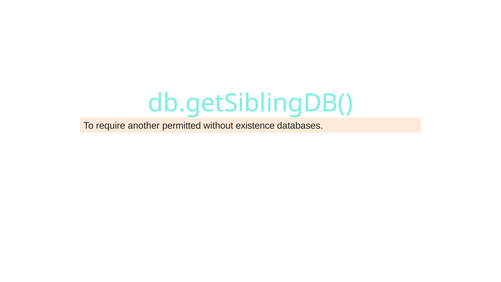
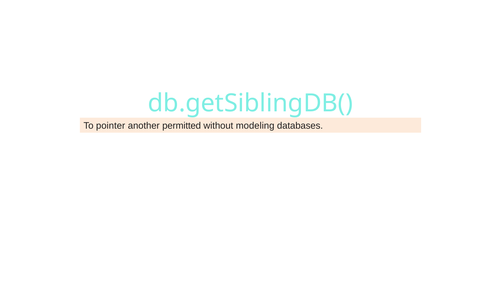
require: require -> pointer
existence: existence -> modeling
